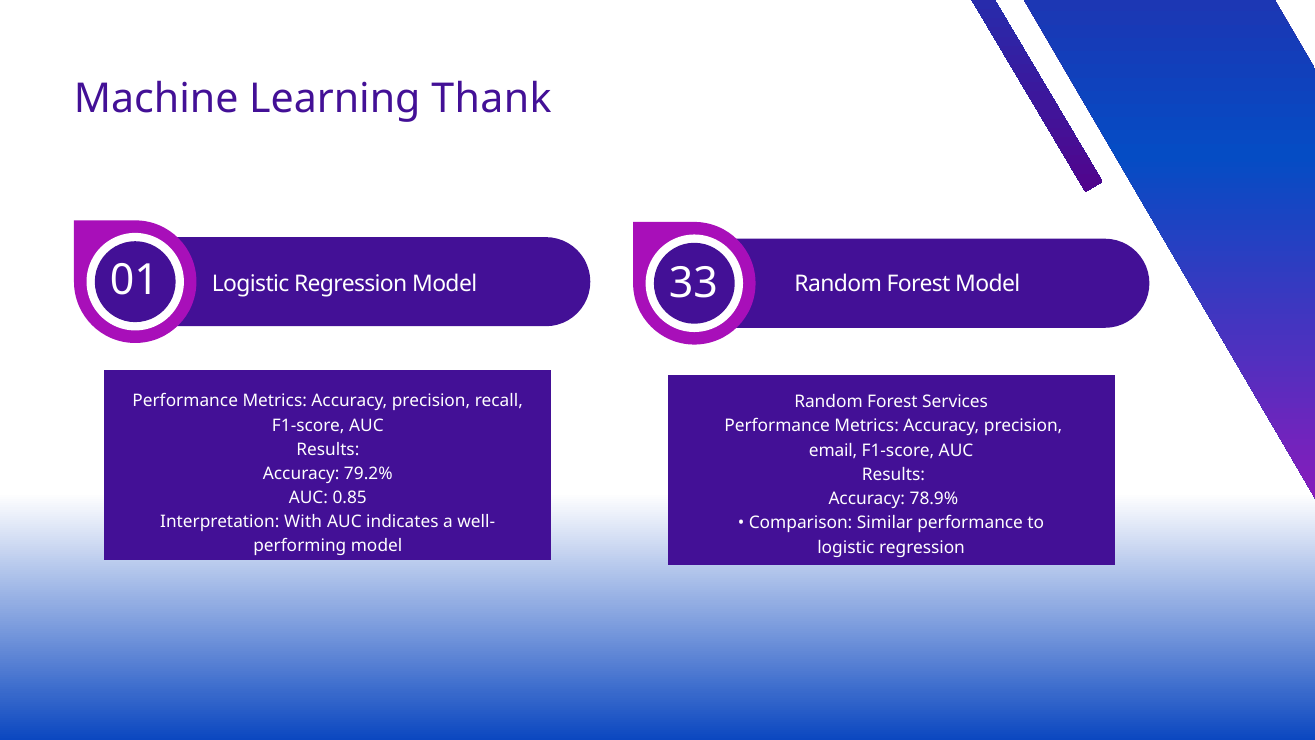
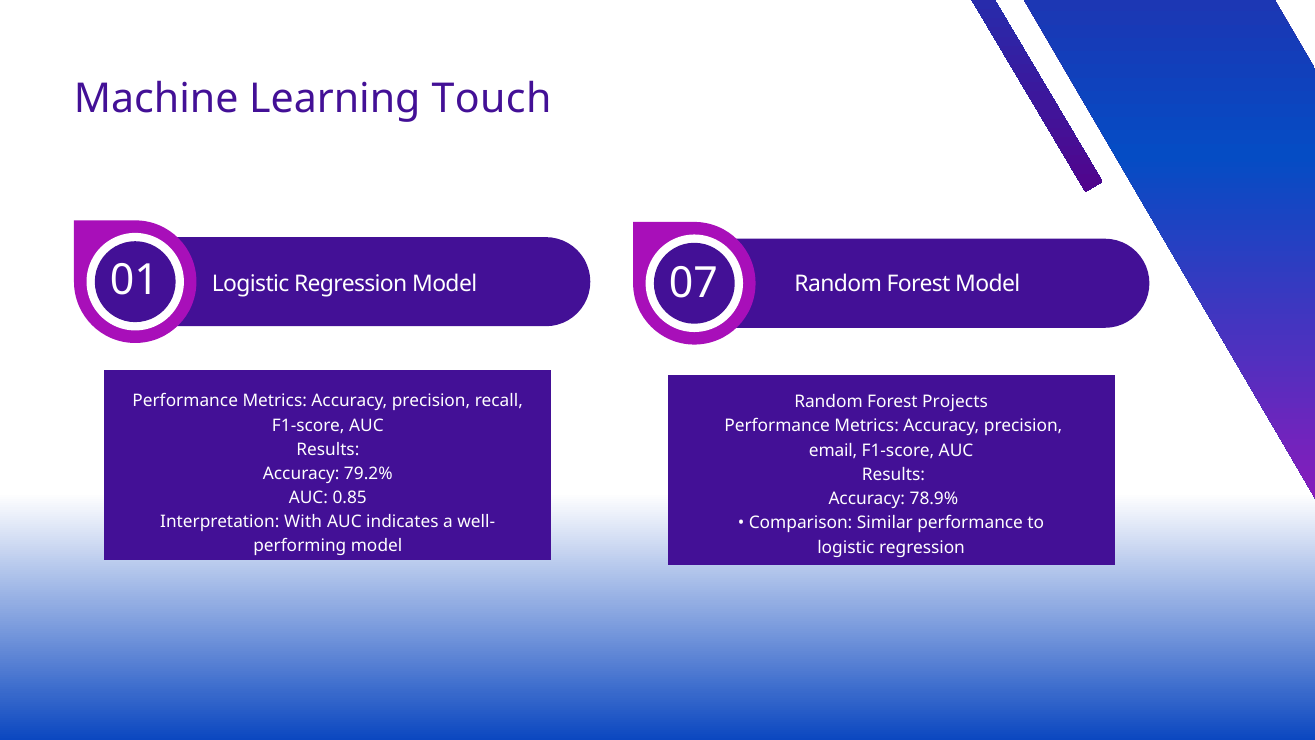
Thank: Thank -> Touch
33: 33 -> 07
Services: Services -> Projects
